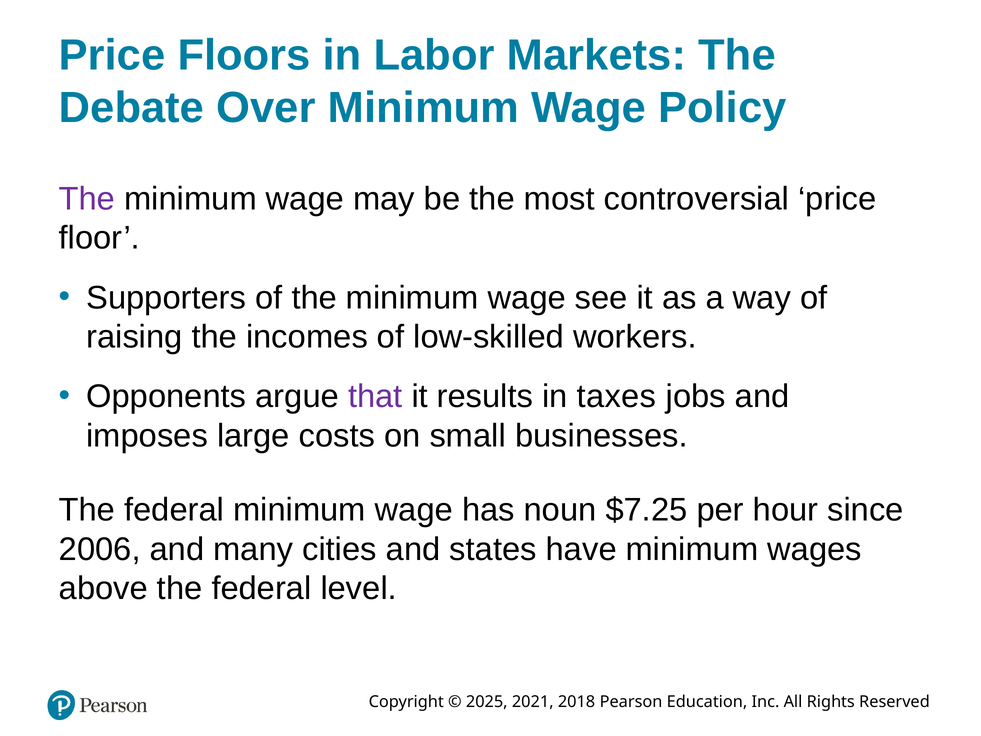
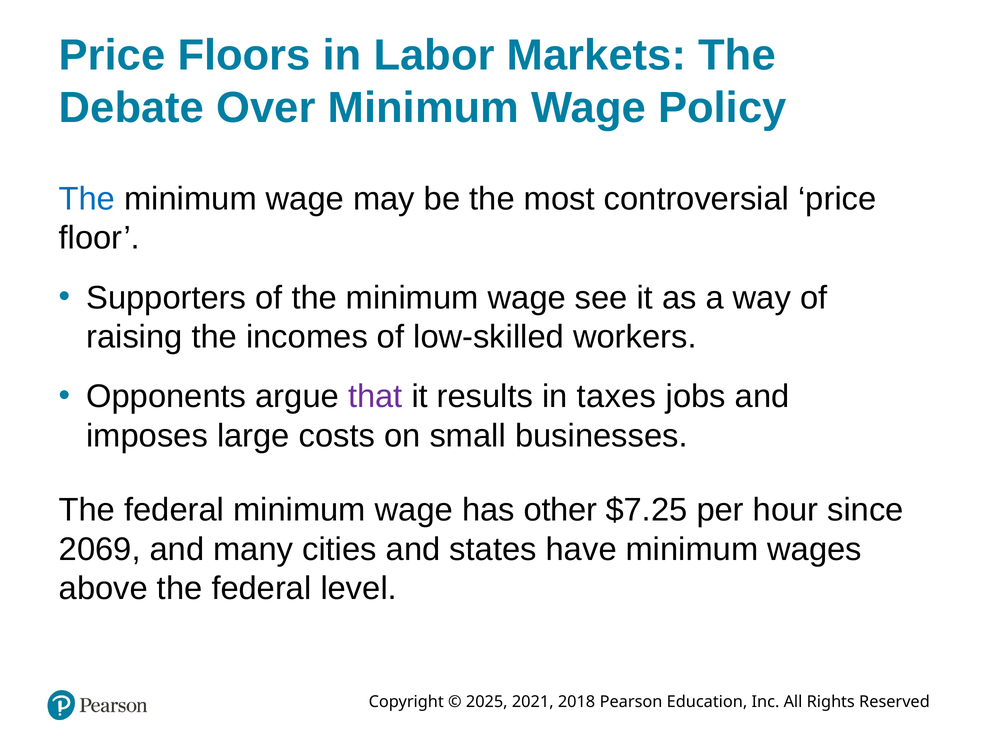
The at (87, 199) colour: purple -> blue
noun: noun -> other
2006: 2006 -> 2069
